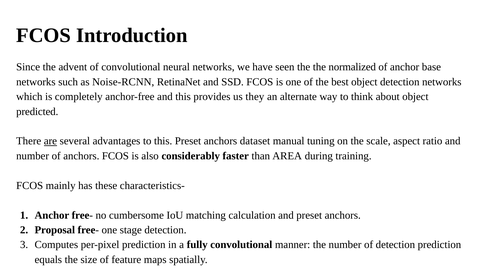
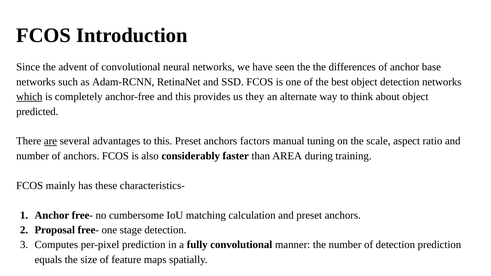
normalized: normalized -> differences
Noise-RCNN: Noise-RCNN -> Adam-RCNN
which underline: none -> present
dataset: dataset -> factors
